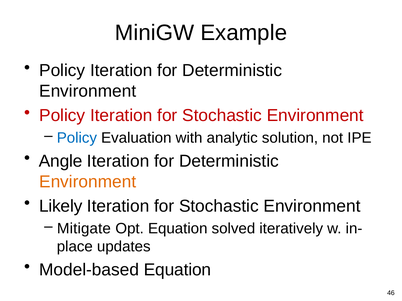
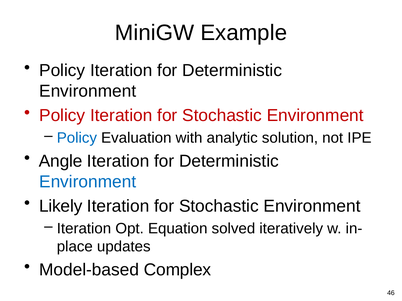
Environment at (88, 182) colour: orange -> blue
Mitigate at (84, 229): Mitigate -> Iteration
Model-based Equation: Equation -> Complex
